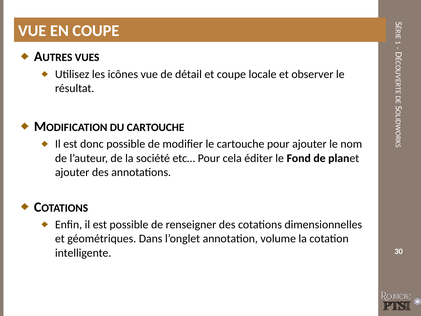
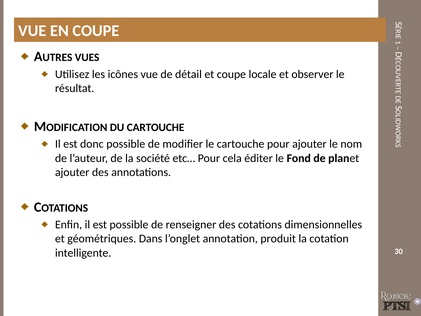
volume: volume -> produit
